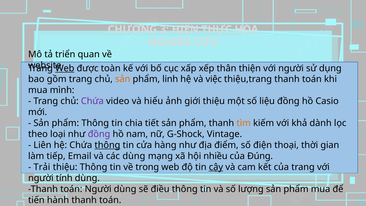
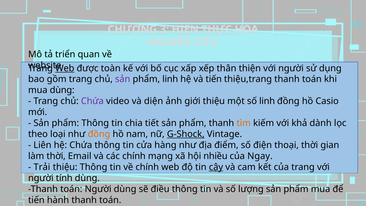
sản at (123, 79) colour: orange -> purple
và việc: việc -> tiến
mua mình: mình -> dùng
hiểu: hiểu -> diện
số liệu: liệu -> linh
đồng at (99, 134) colour: purple -> orange
G-Shock underline: none -> present
thông at (107, 145) underline: present -> none
làm tiếp: tiếp -> thời
các dùng: dùng -> chính
Đúng: Đúng -> Ngay
về trong: trong -> chính
